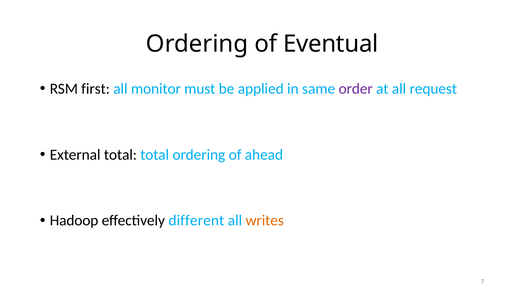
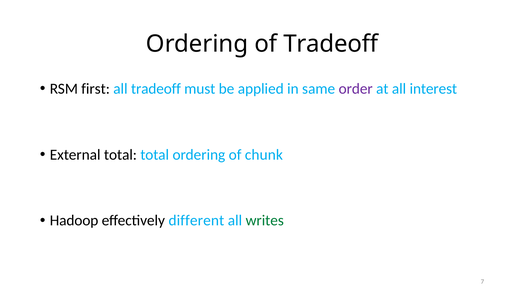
of Eventual: Eventual -> Tradeoff
all monitor: monitor -> tradeoff
request: request -> interest
ahead: ahead -> chunk
writes colour: orange -> green
